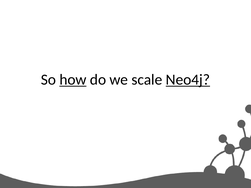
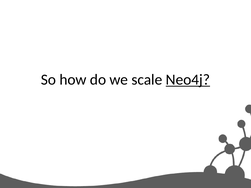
how underline: present -> none
